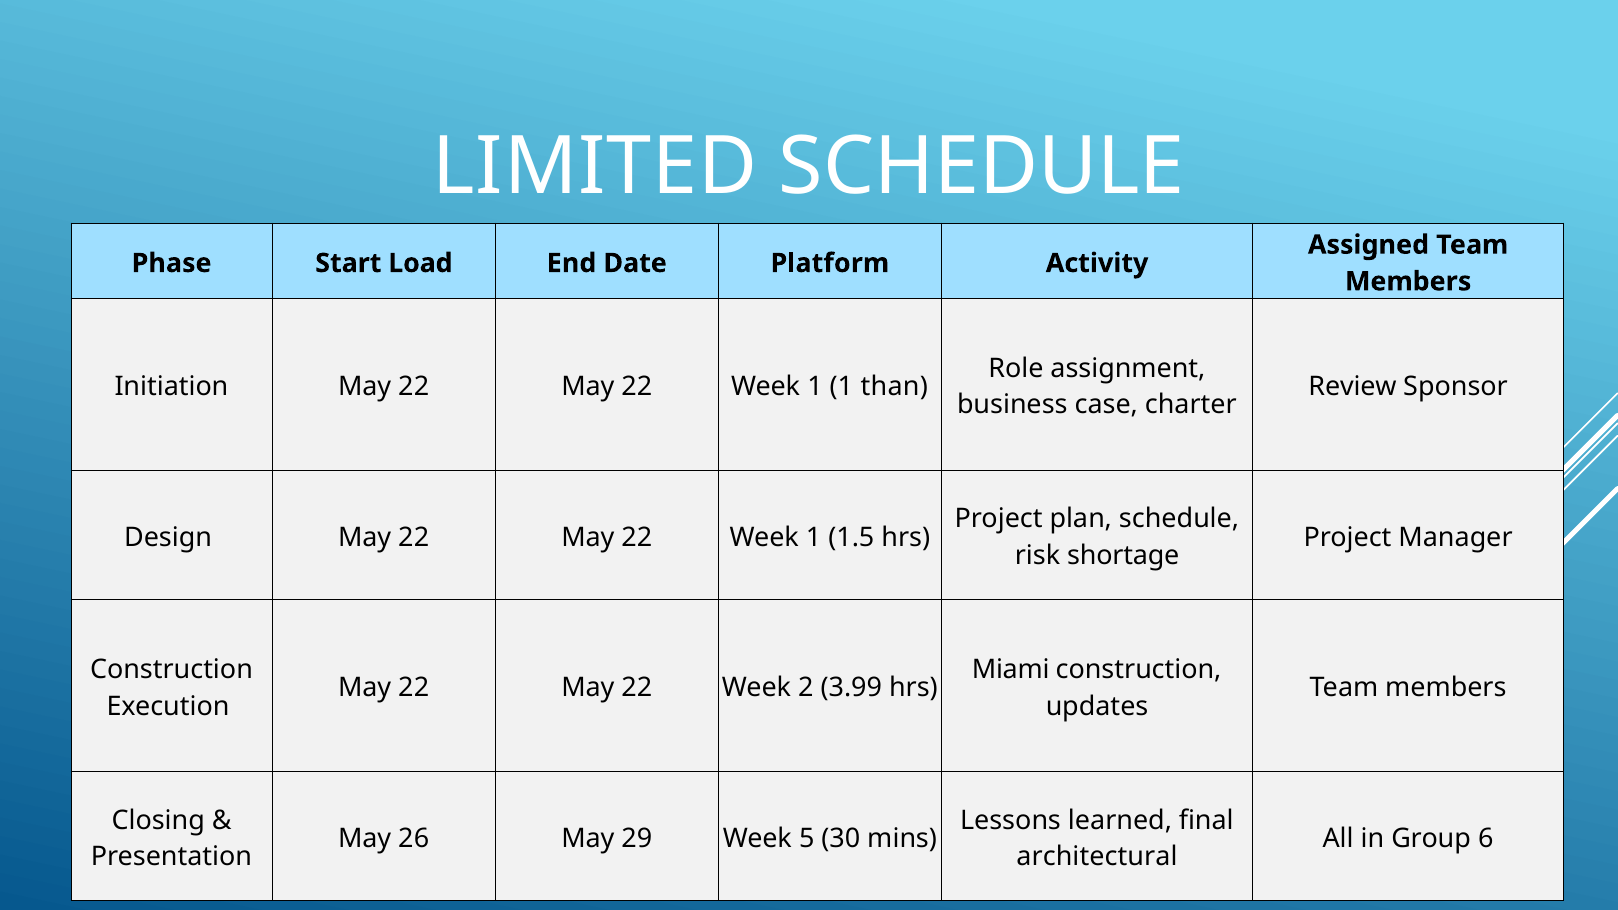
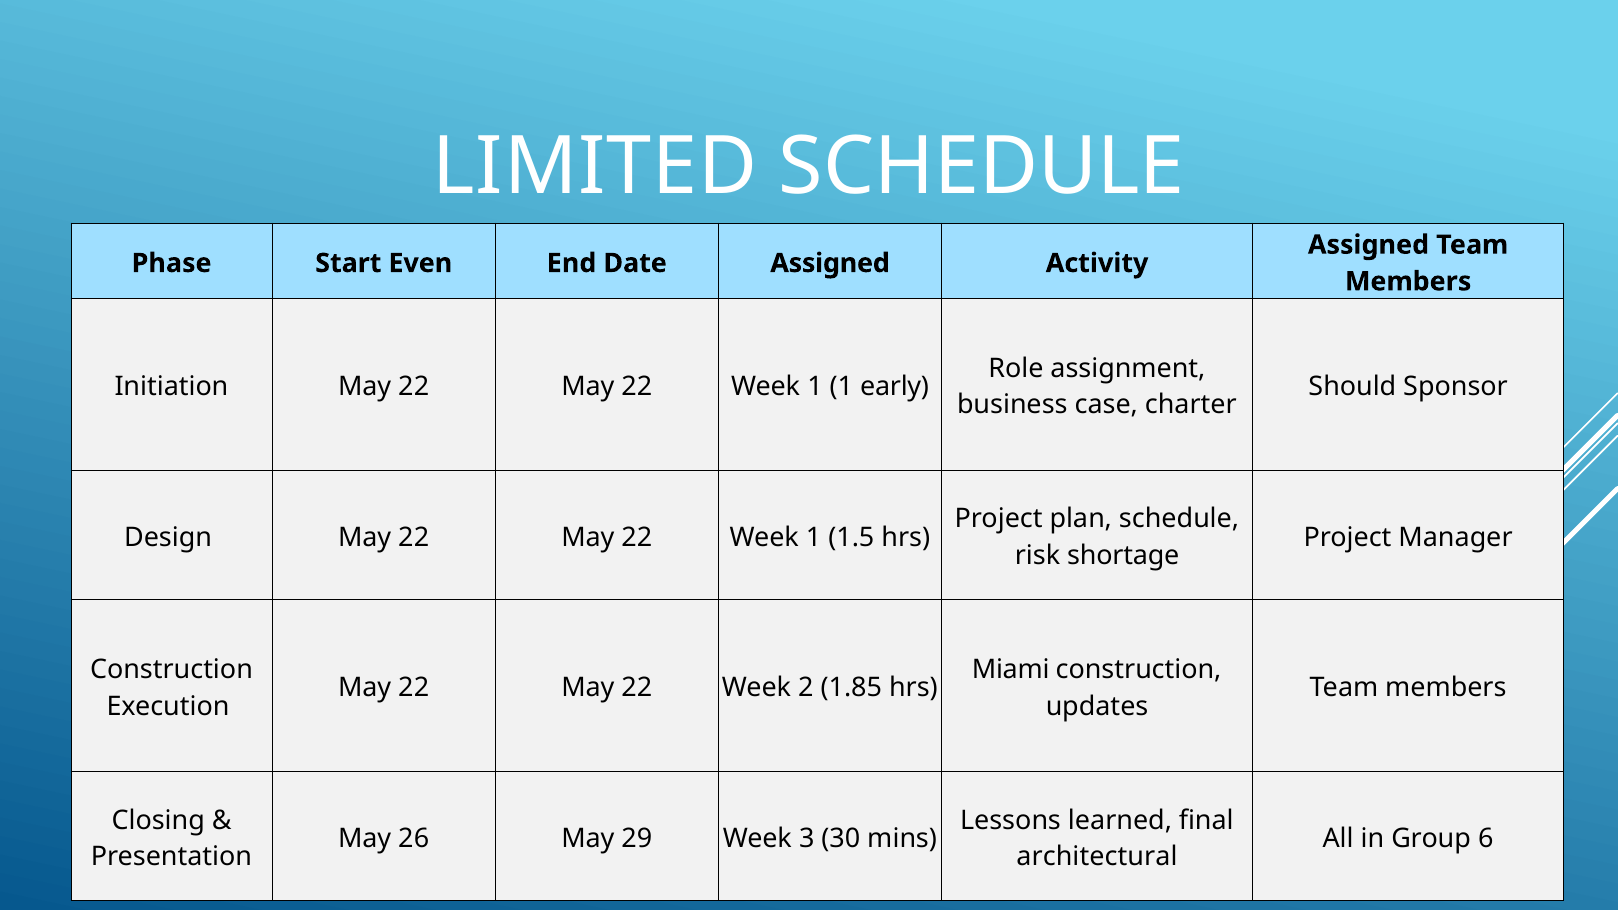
Load: Load -> Even
Date Platform: Platform -> Assigned
than: than -> early
Review: Review -> Should
3.99: 3.99 -> 1.85
5: 5 -> 3
